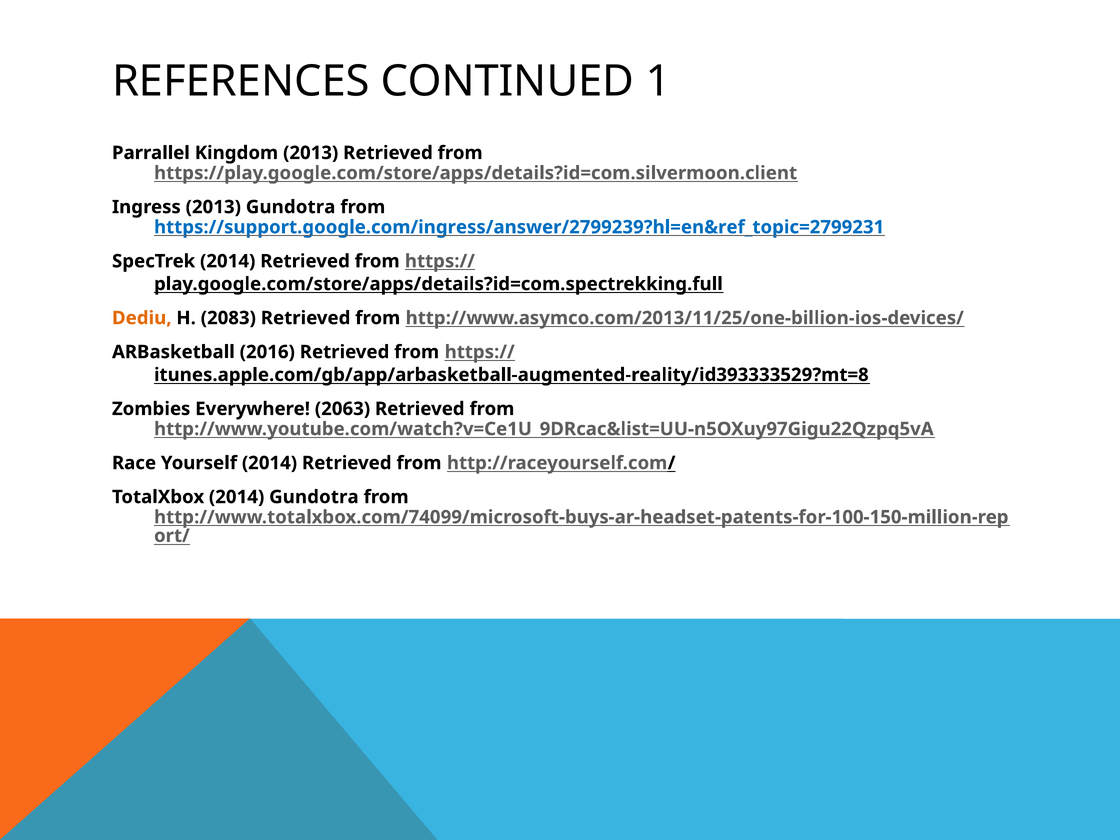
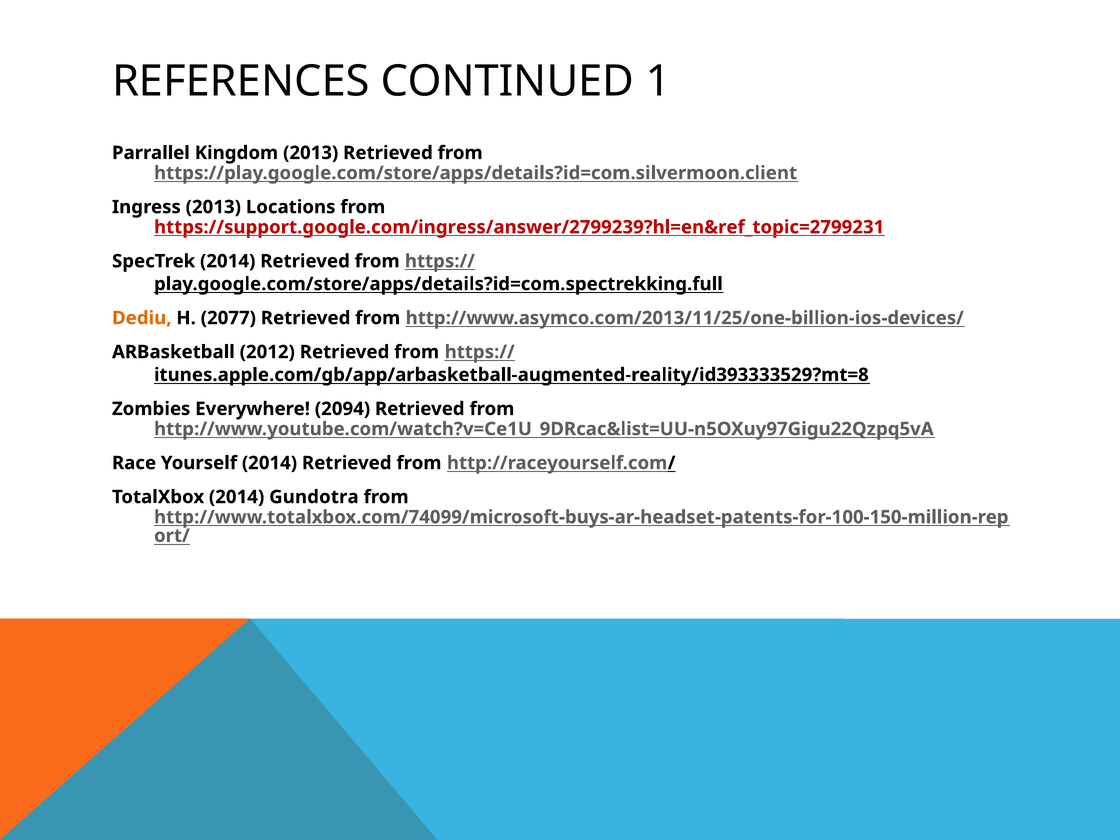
2013 Gundotra: Gundotra -> Locations
https://support.google.com/ingress/answer/2799239?hl=en&ref_topic=2799231 colour: blue -> red
2083: 2083 -> 2077
2016: 2016 -> 2012
2063: 2063 -> 2094
